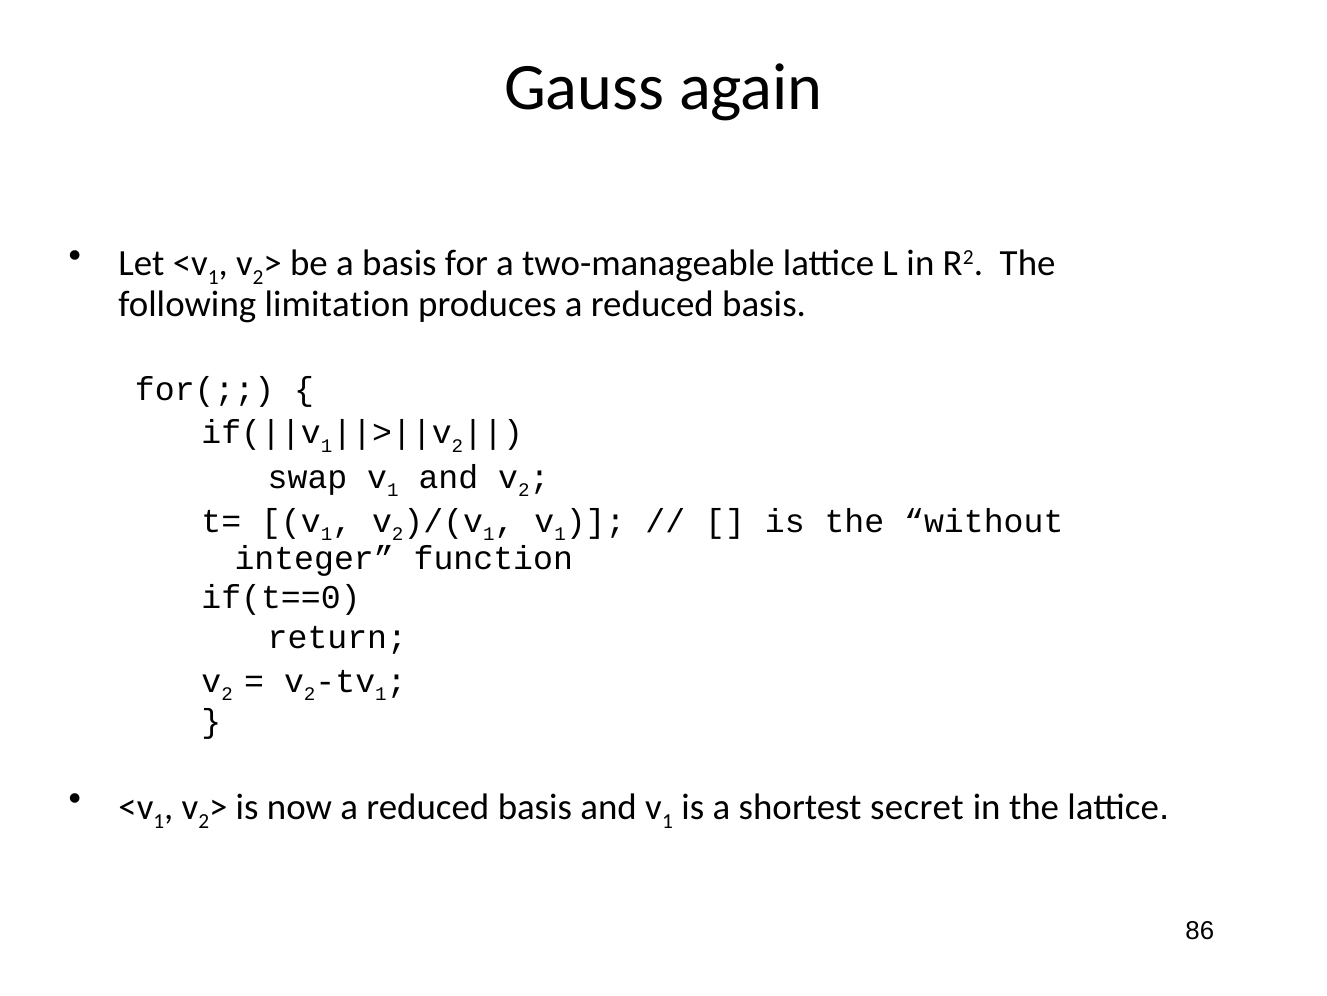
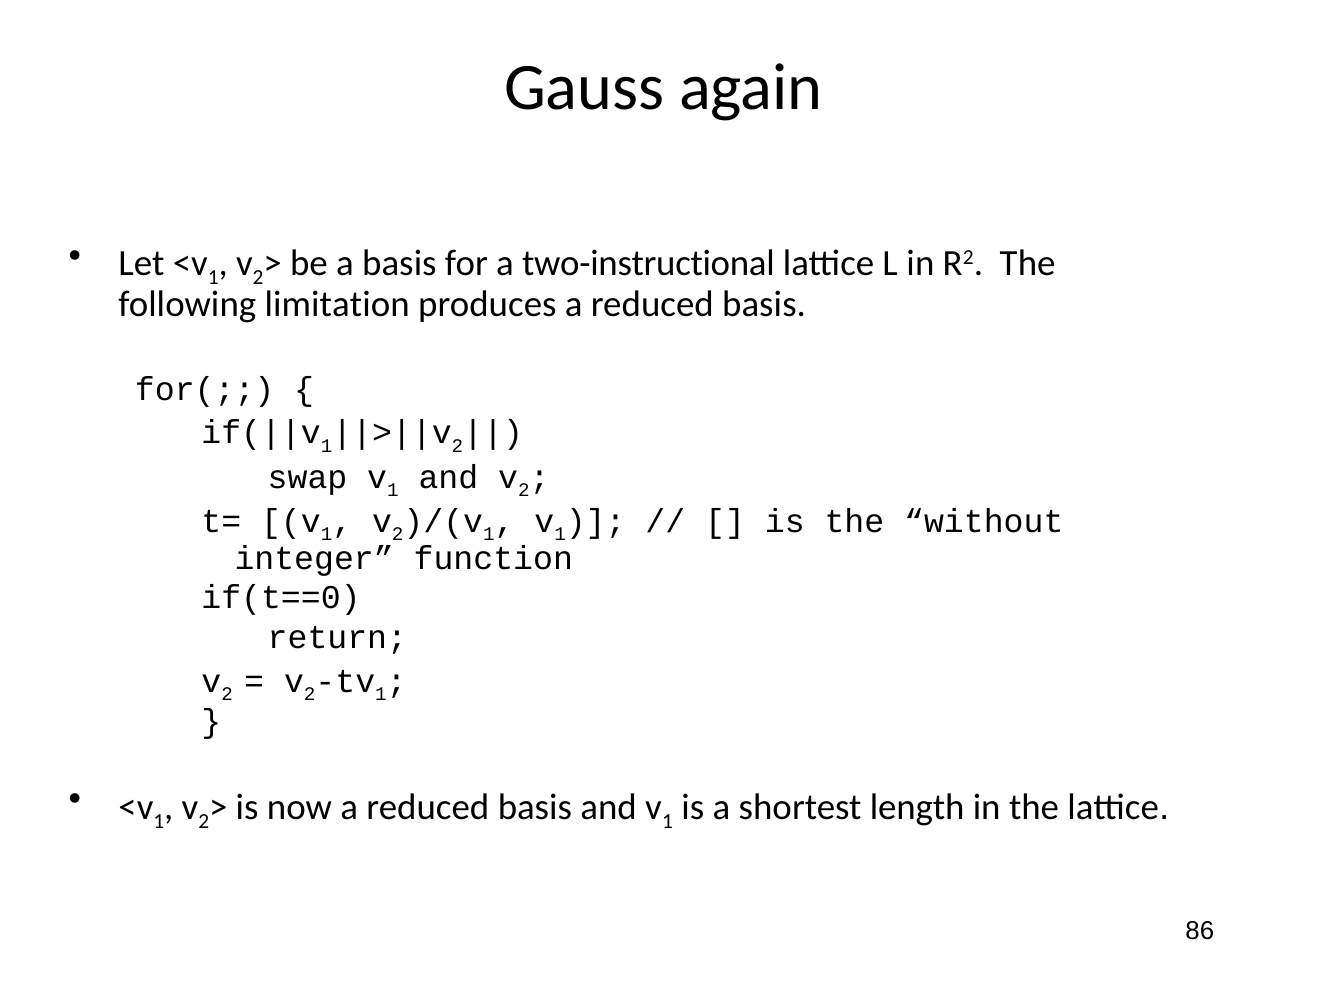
two-manageable: two-manageable -> two-instructional
secret: secret -> length
